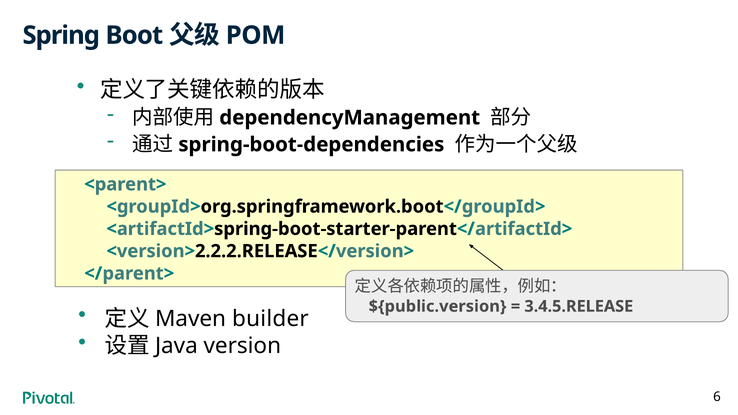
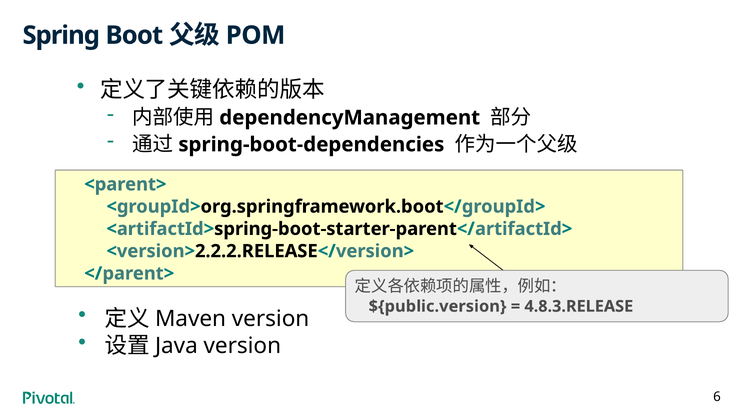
3.4.5.RELEASE: 3.4.5.RELEASE -> 4.8.3.RELEASE
builder at (270, 319): builder -> version
